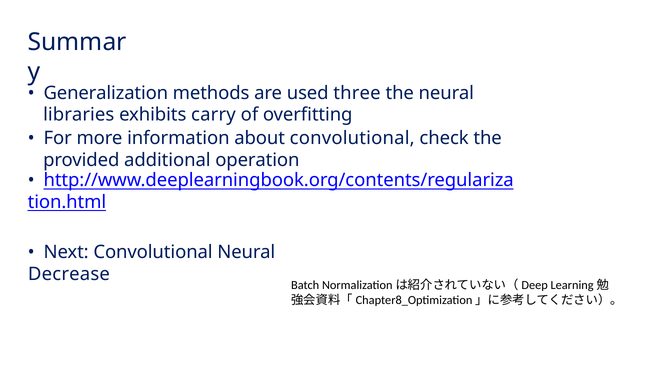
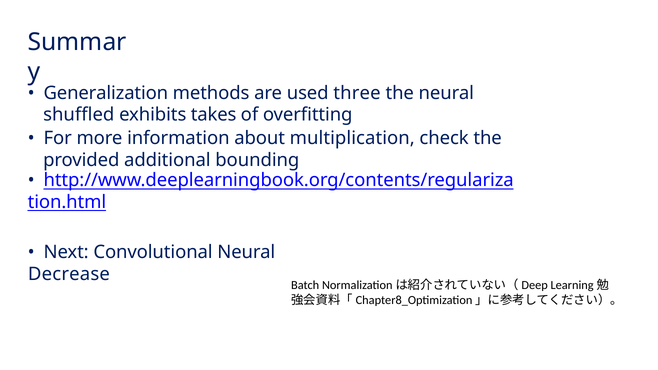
libraries: libraries -> shuffled
carry: carry -> takes
about convolutional: convolutional -> multiplication
operation: operation -> bounding
